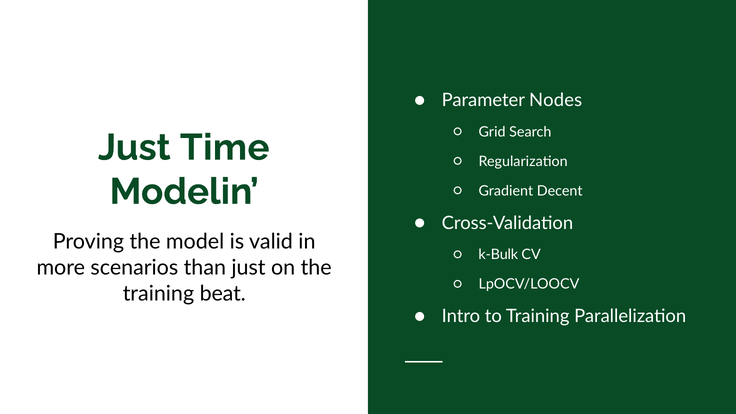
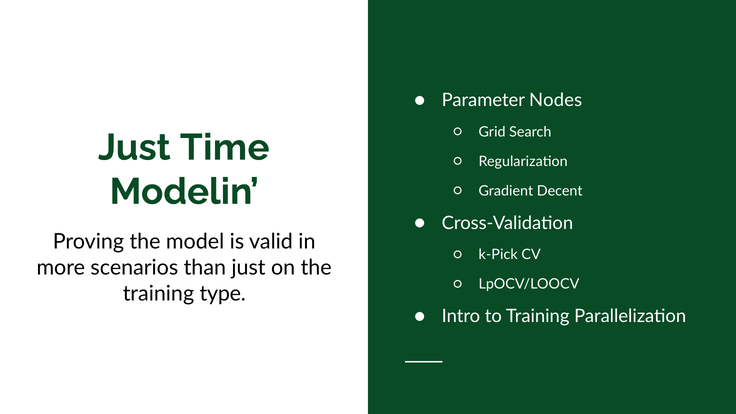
k-Bulk: k-Bulk -> k-Pick
beat: beat -> type
